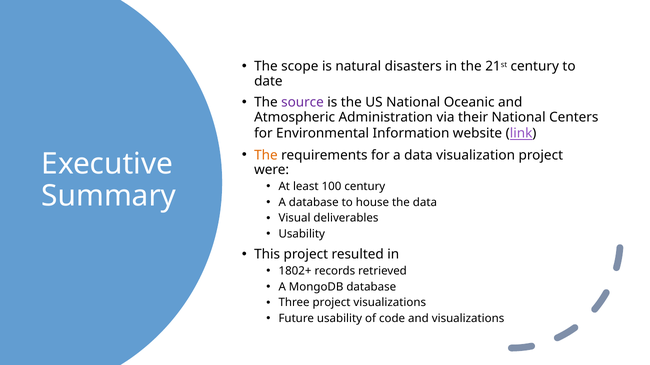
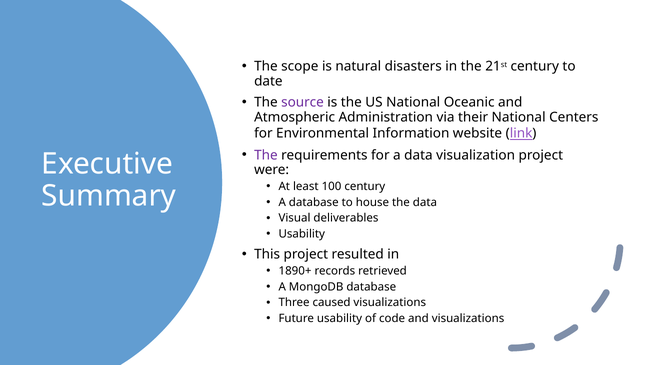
The at (266, 155) colour: orange -> purple
1802+: 1802+ -> 1890+
Three project: project -> caused
